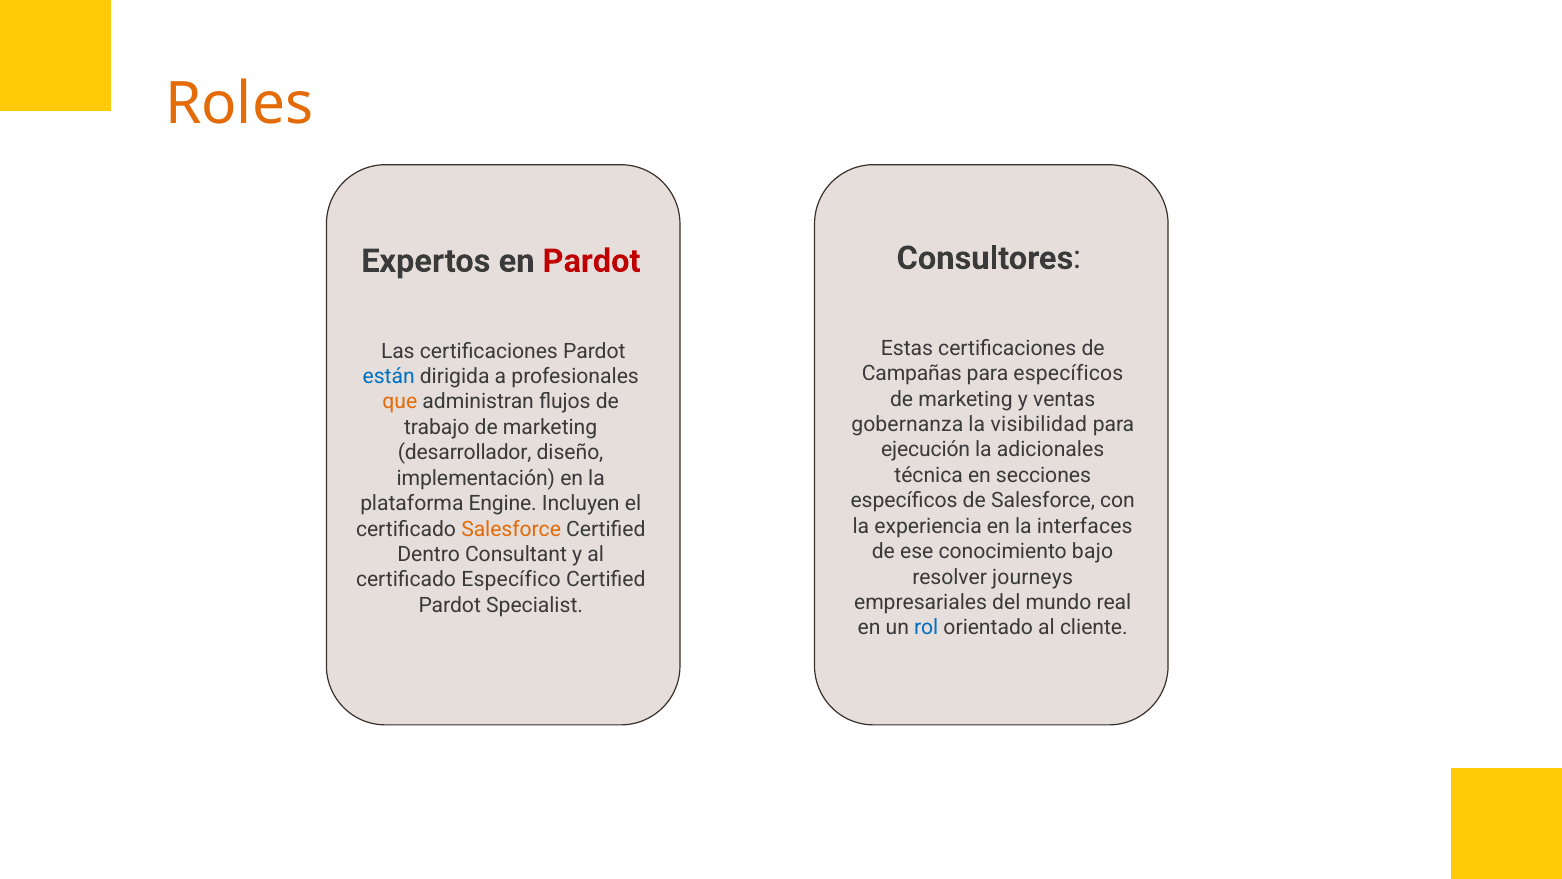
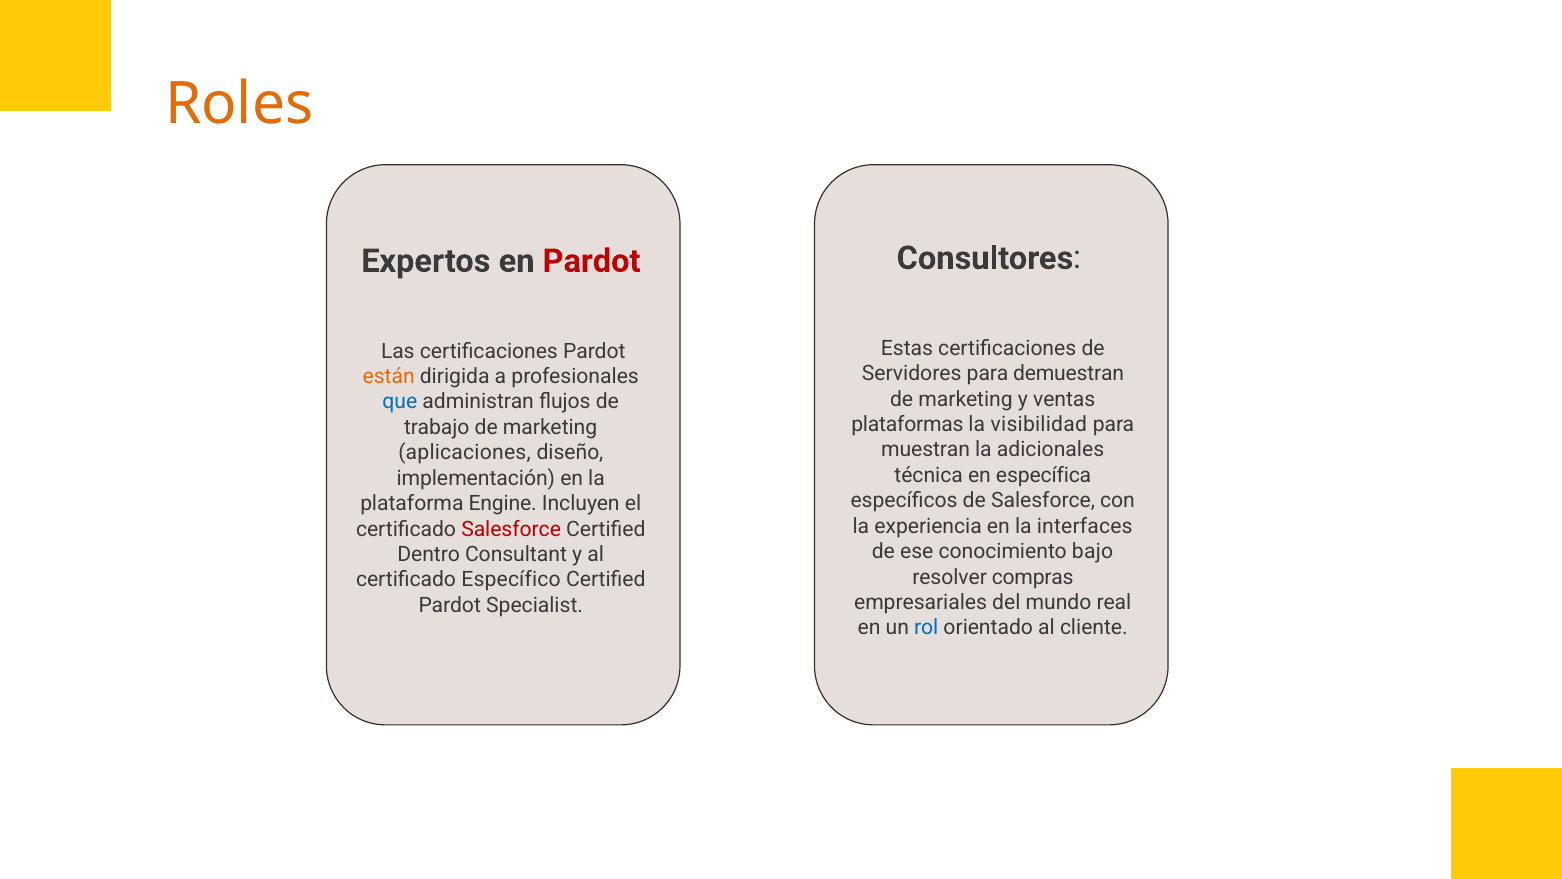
Campañas: Campañas -> Servidores
para específicos: específicos -> demuestran
están colour: blue -> orange
que colour: orange -> blue
gobernanza: gobernanza -> plataformas
ejecución: ejecución -> muestran
desarrollador: desarrollador -> aplicaciones
secciones: secciones -> específica
Salesforce at (511, 529) colour: orange -> red
journeys: journeys -> compras
